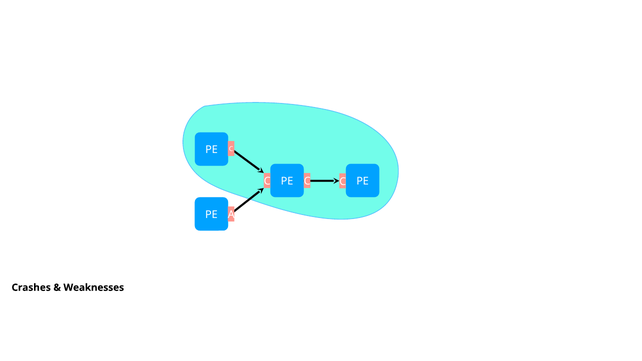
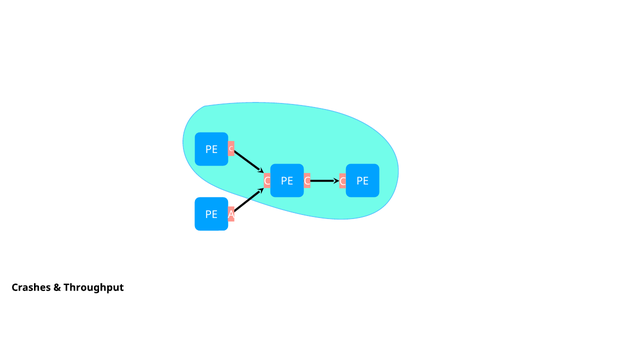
Weaknesses: Weaknesses -> Throughput
